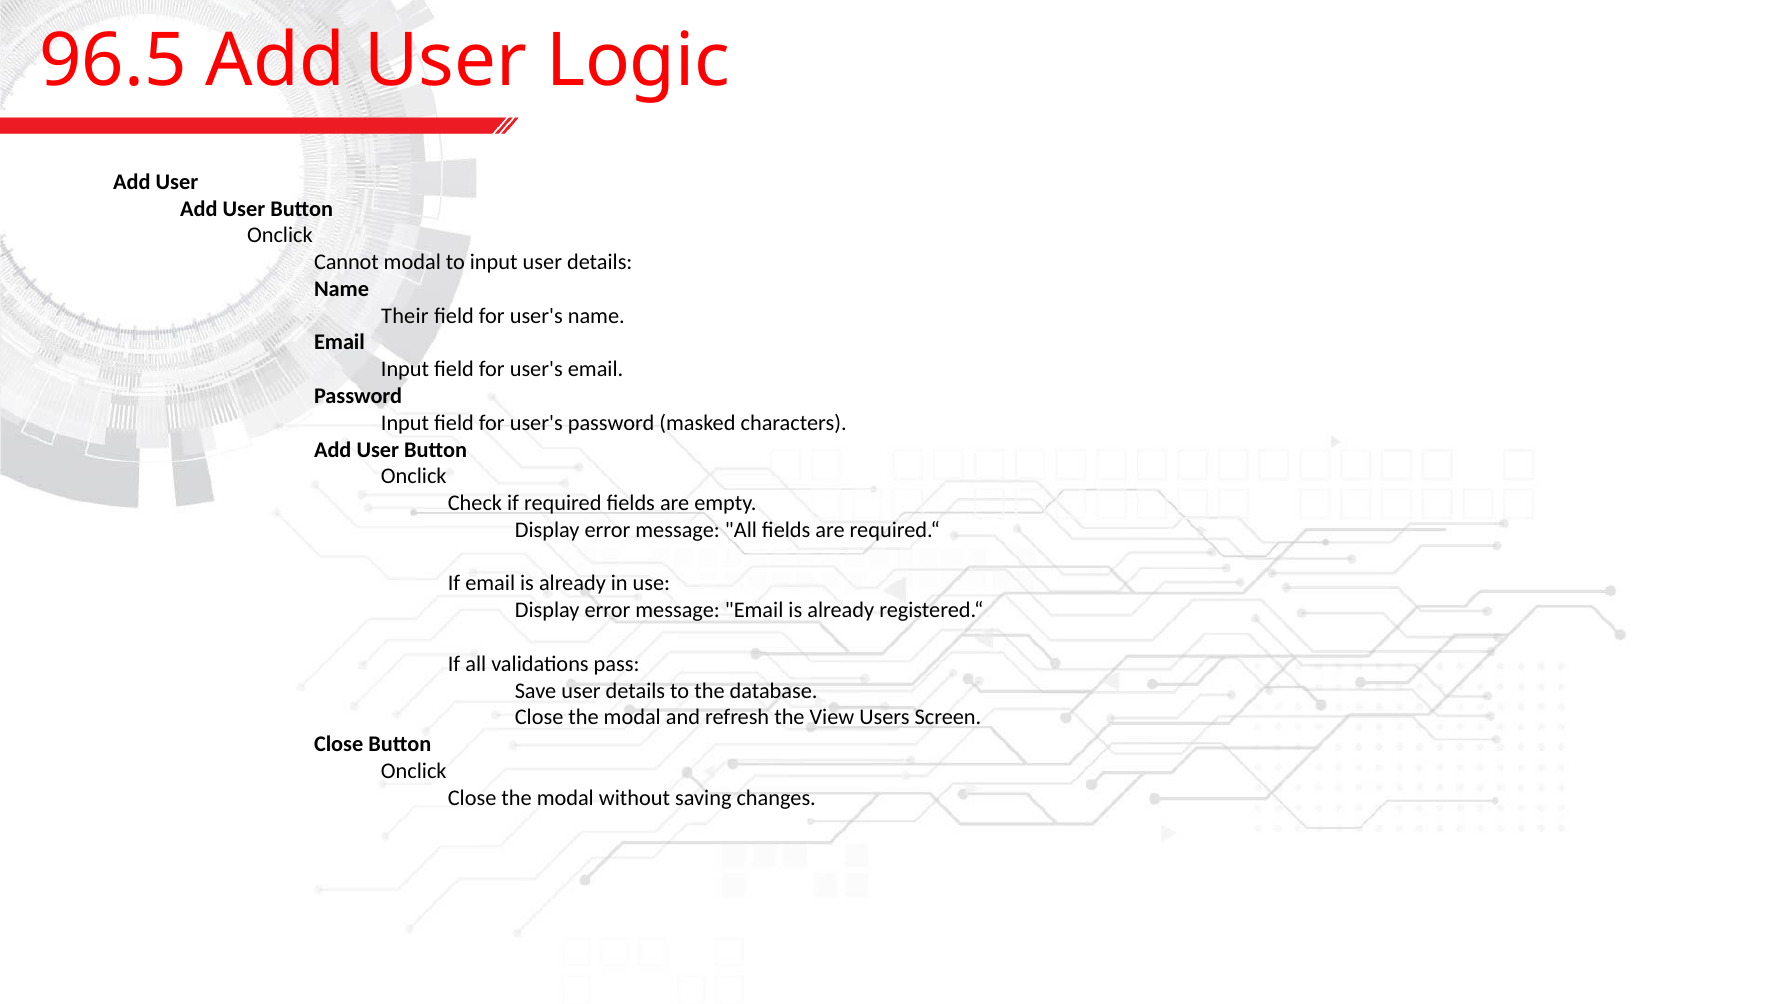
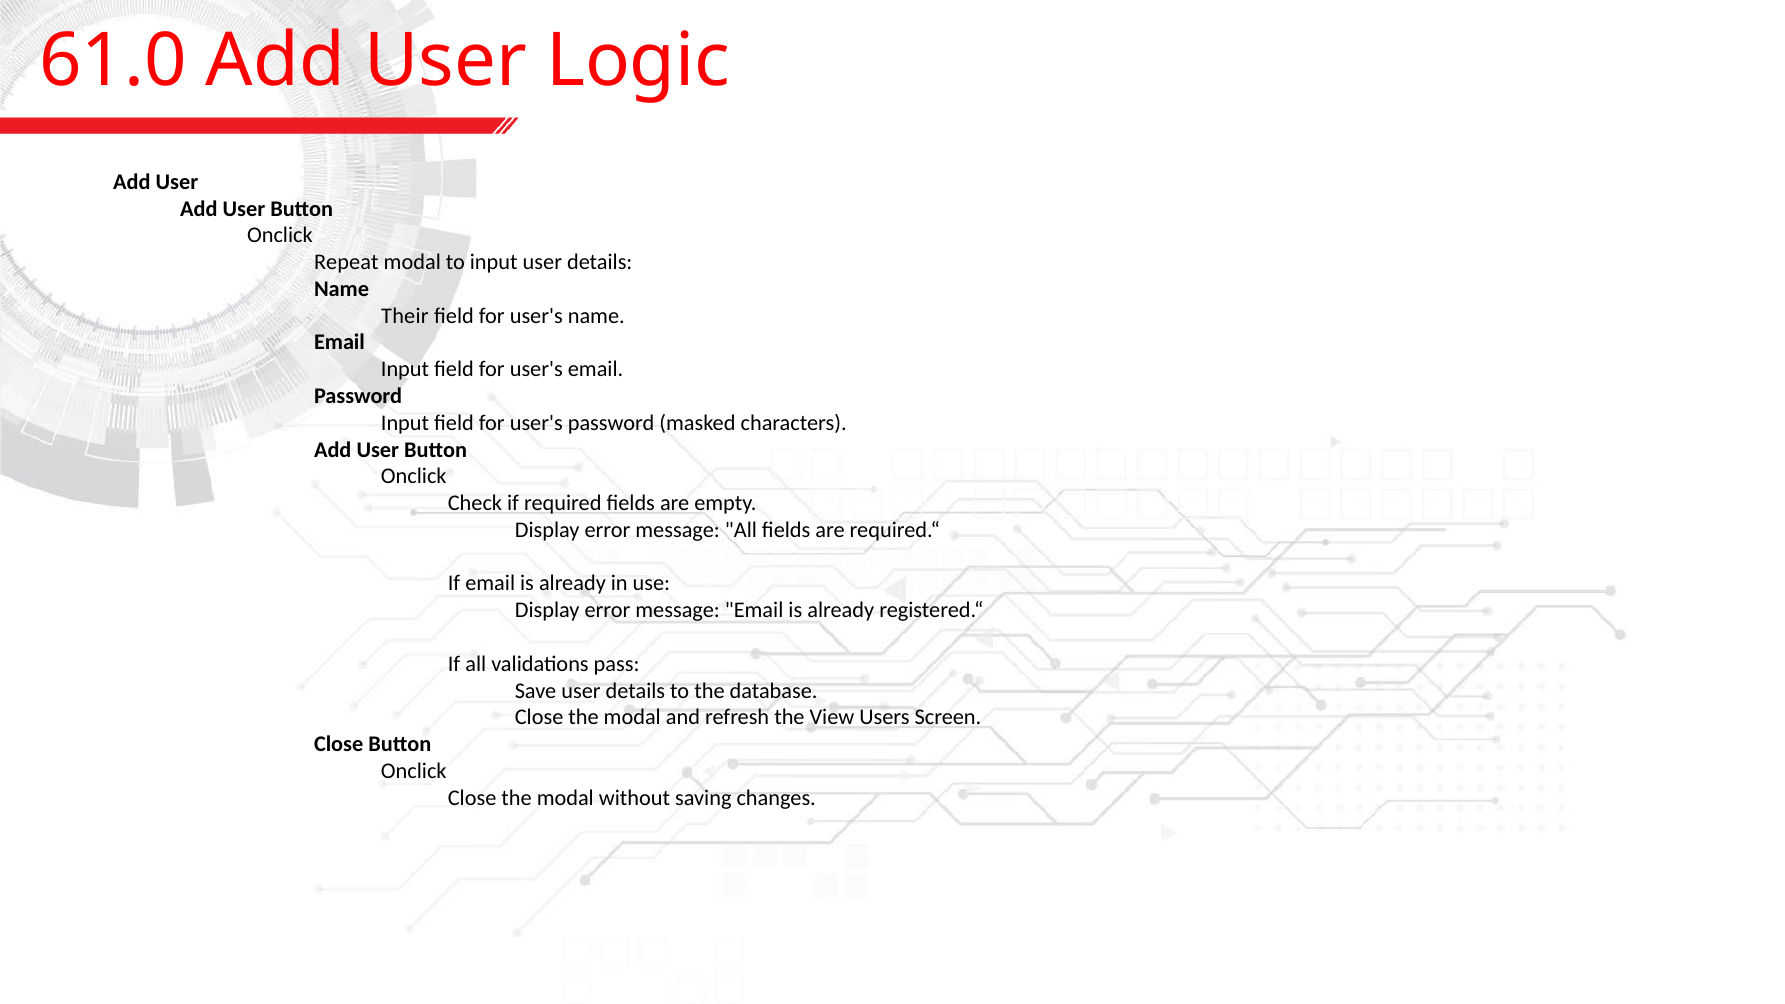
96.5: 96.5 -> 61.0
Cannot: Cannot -> Repeat
